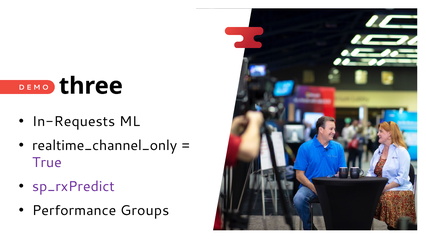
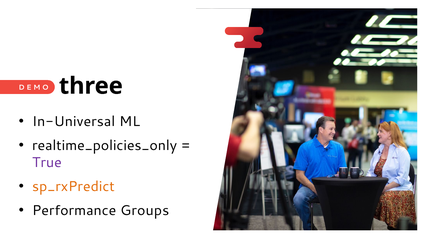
In-Requests: In-Requests -> In-Universal
realtime_channel_only: realtime_channel_only -> realtime_policies_only
sp_rxPredict colour: purple -> orange
